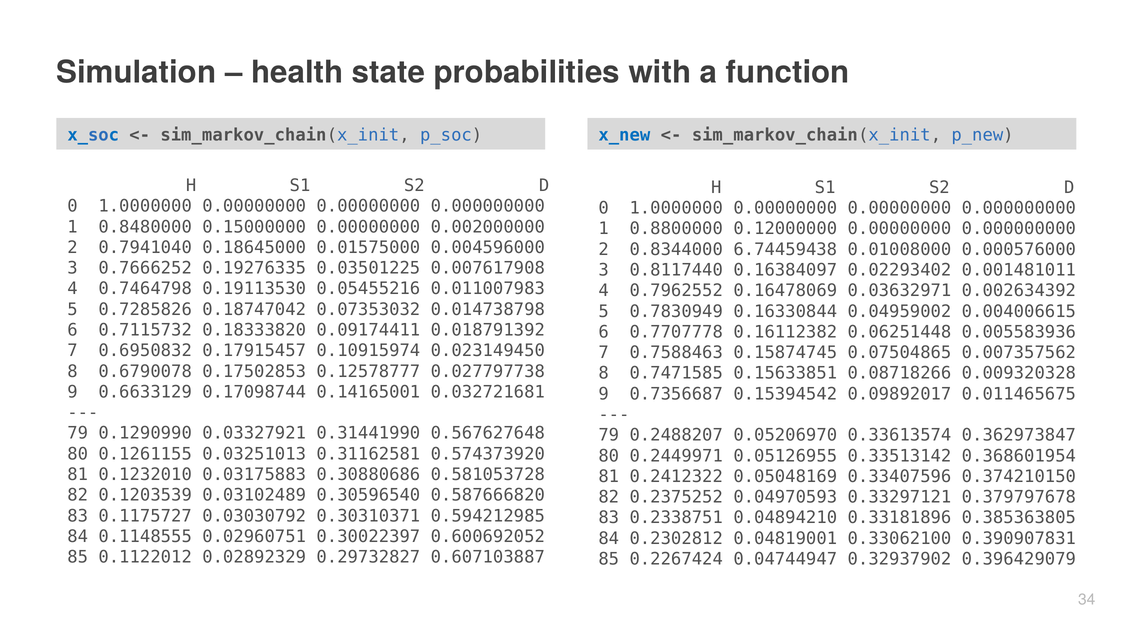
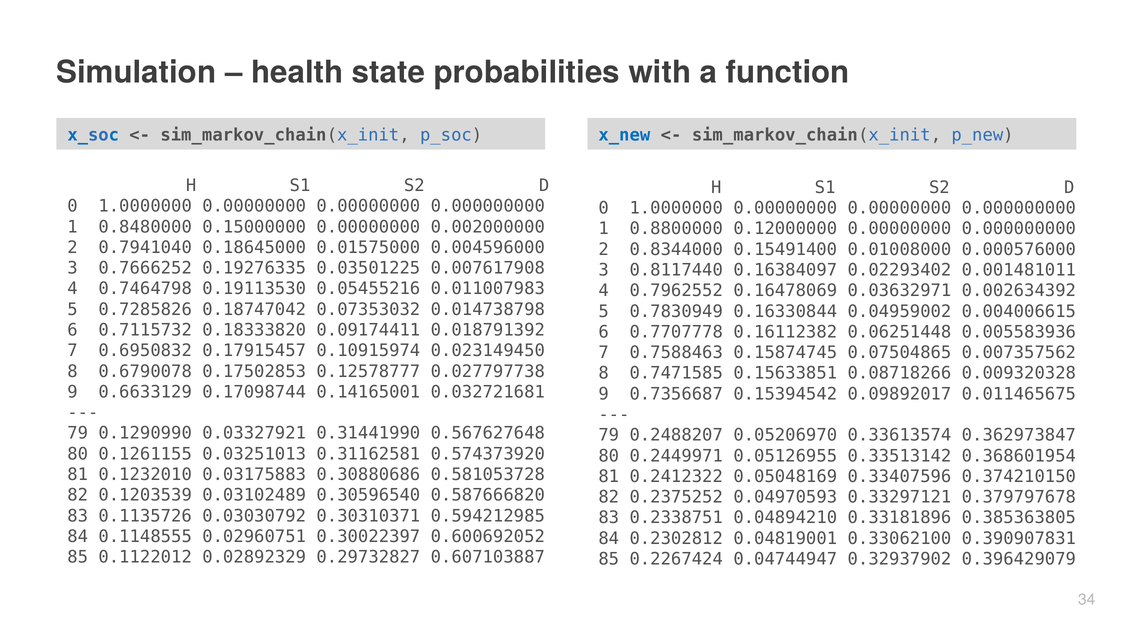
6.74459438: 6.74459438 -> 0.15491400
0.1175727: 0.1175727 -> 0.1135726
